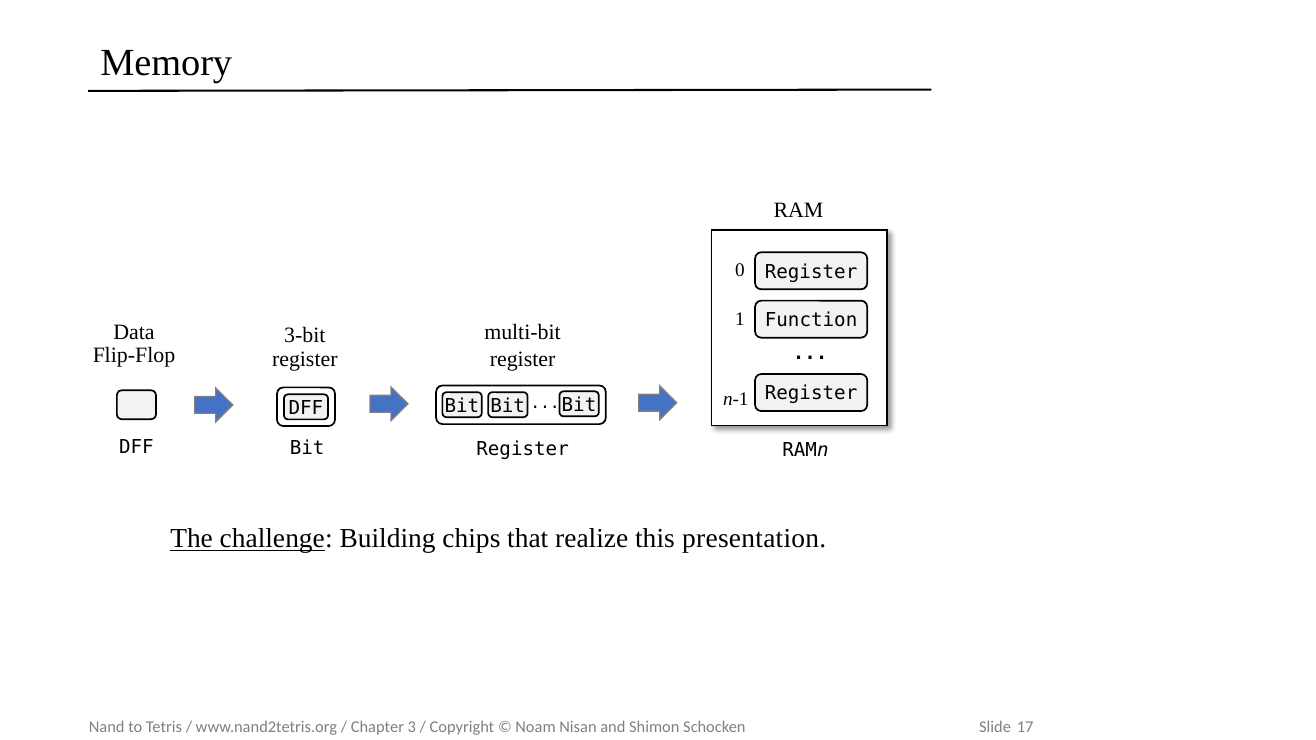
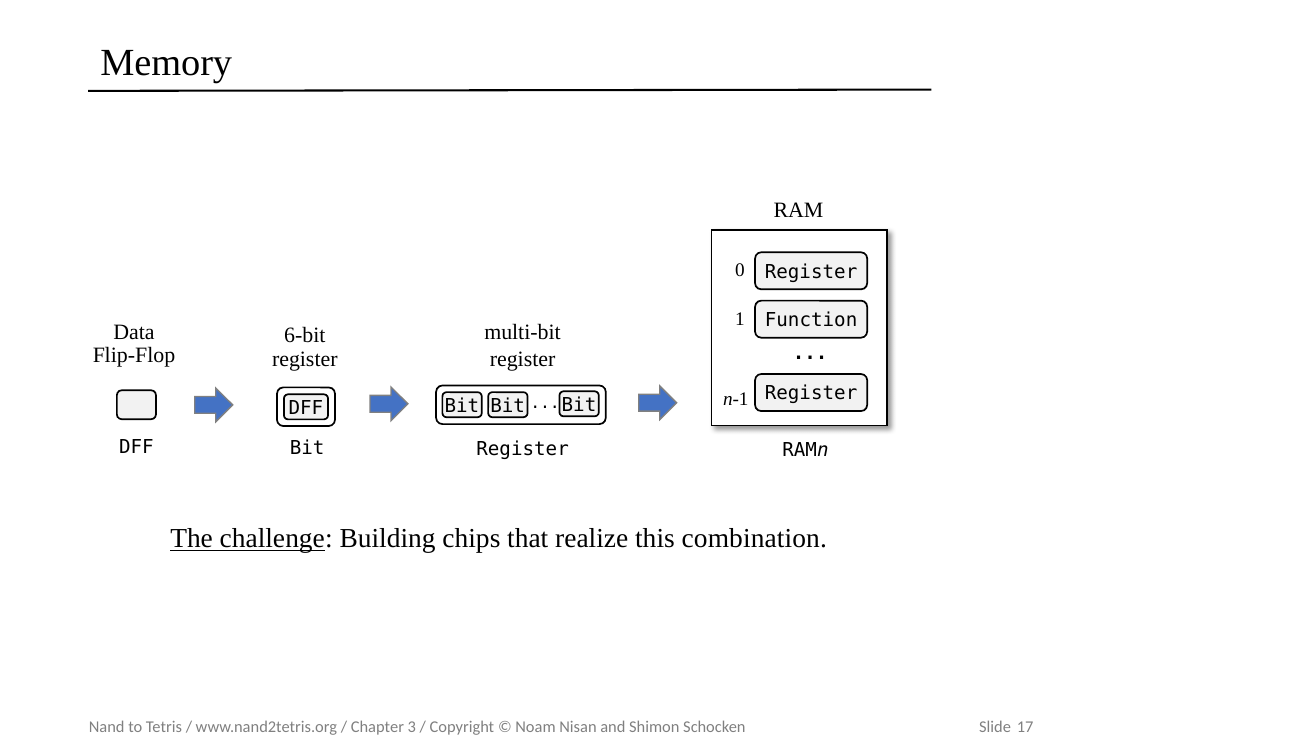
3-bit: 3-bit -> 6-bit
presentation: presentation -> combination
